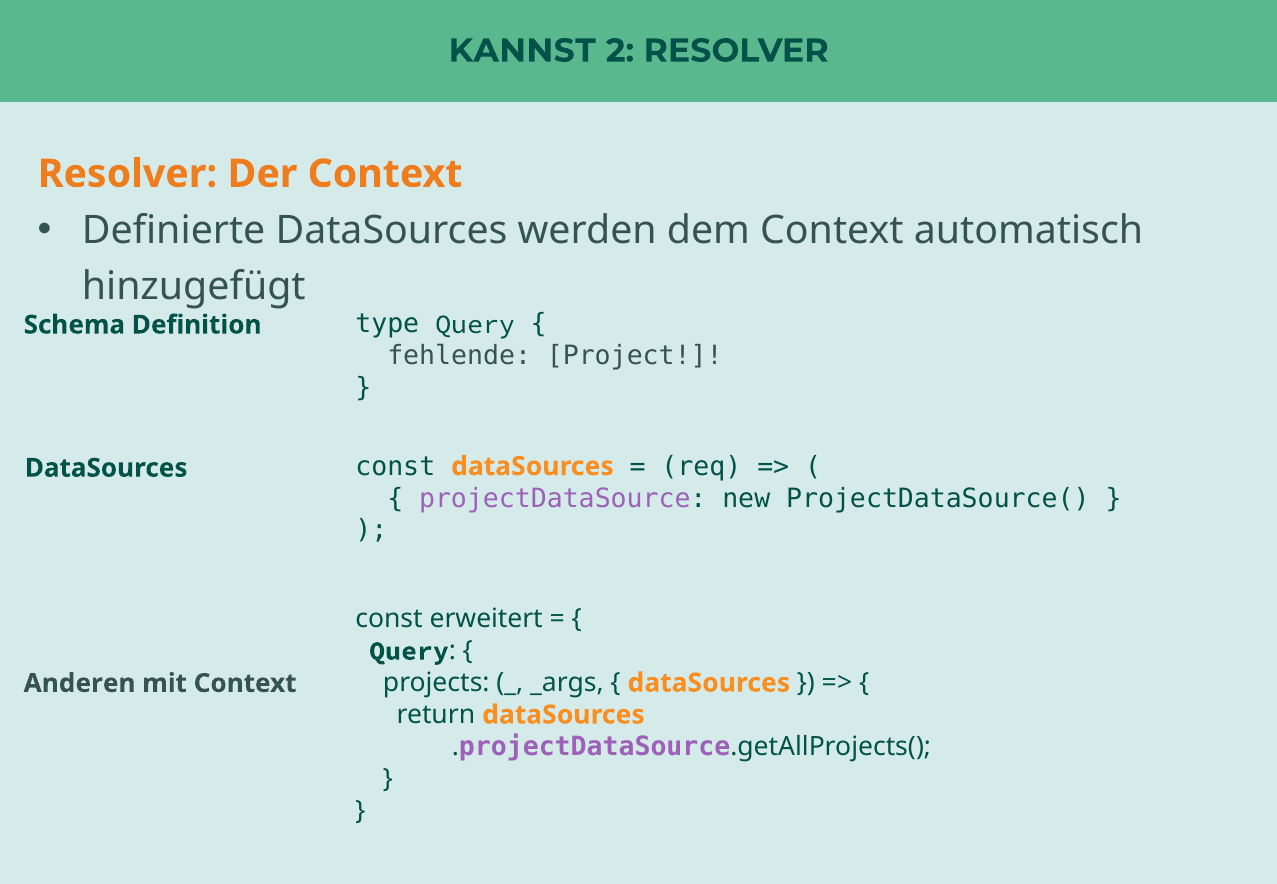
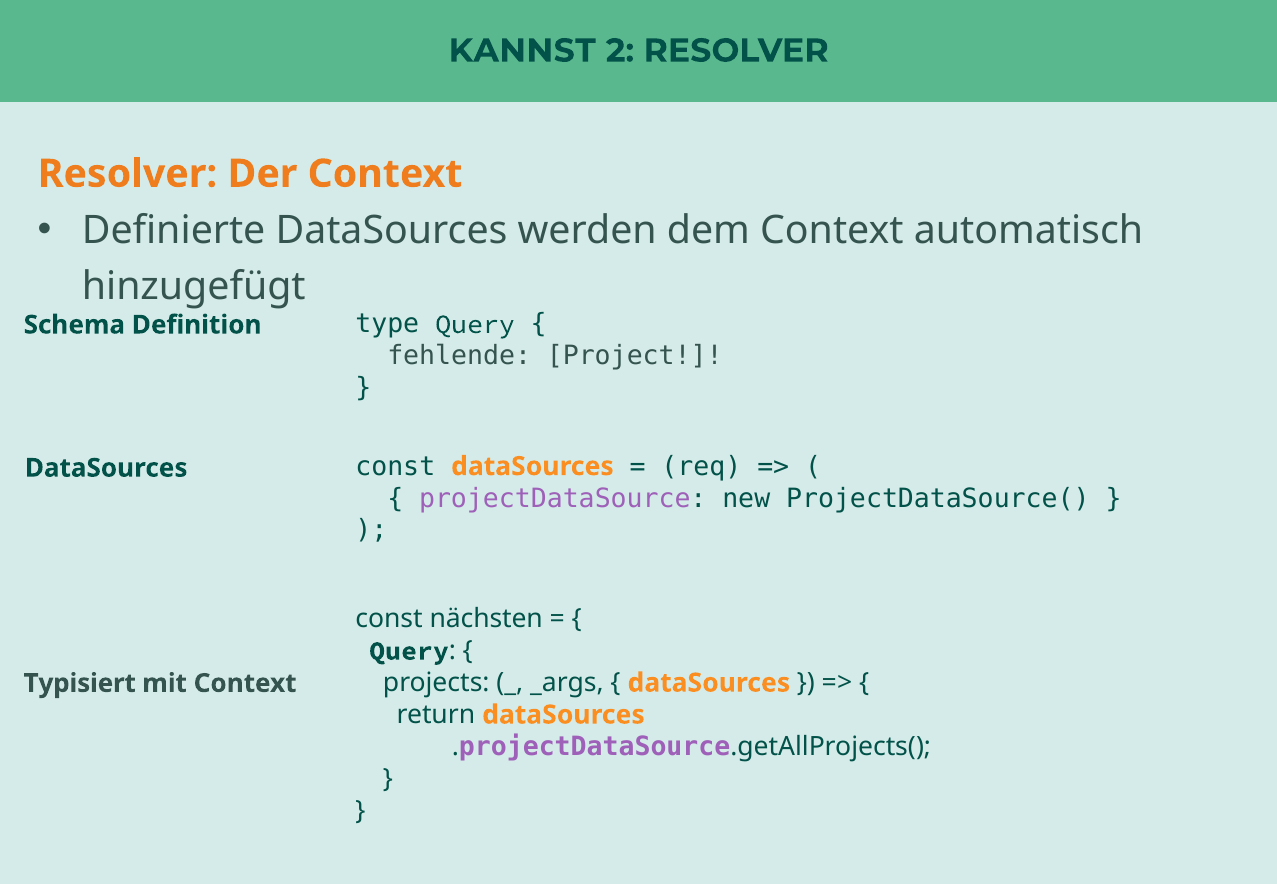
erweitert: erweitert -> nächsten
Anderen: Anderen -> Typisiert
